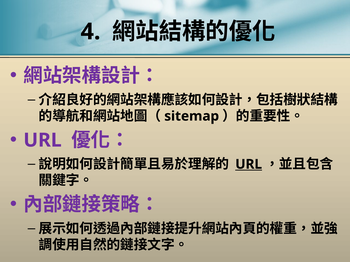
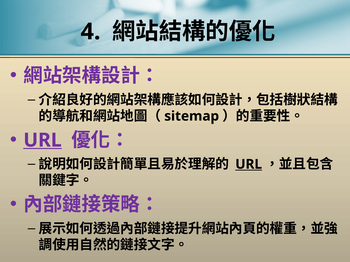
URL at (43, 140) underline: none -> present
